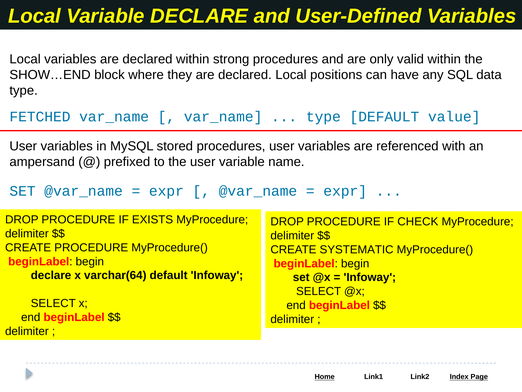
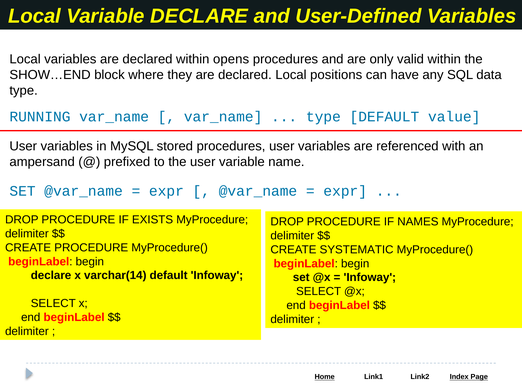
strong: strong -> opens
FETCHED: FETCHED -> RUNNING
CHECK: CHECK -> NAMES
varchar(64: varchar(64 -> varchar(14
